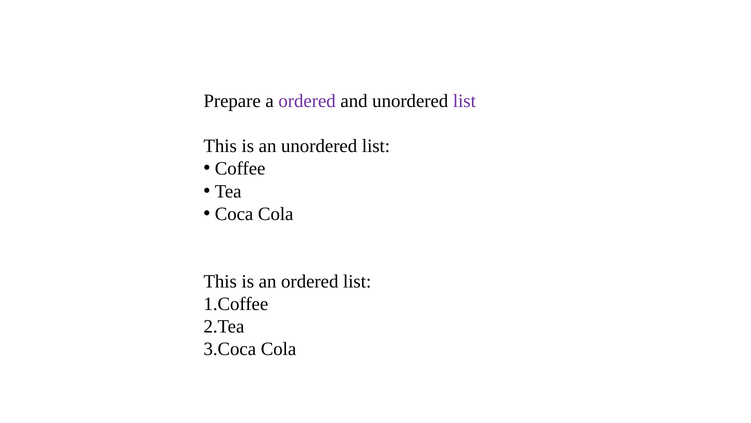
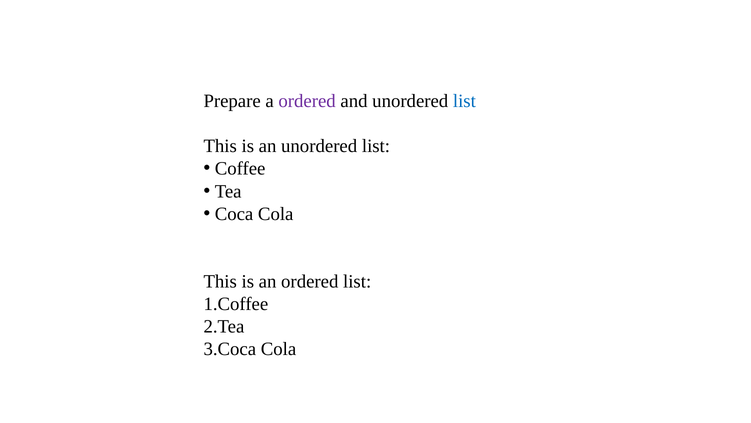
list at (464, 101) colour: purple -> blue
